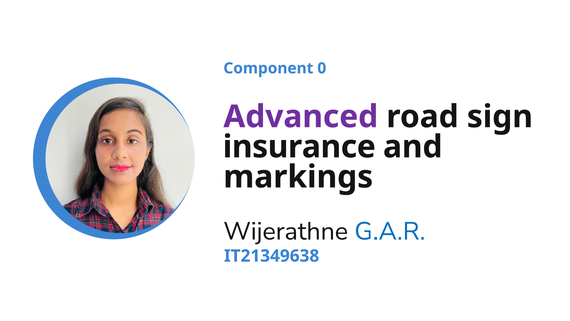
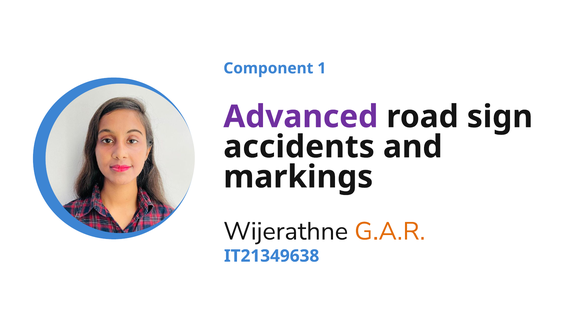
0: 0 -> 1
insurance: insurance -> accidents
G.A.R colour: blue -> orange
